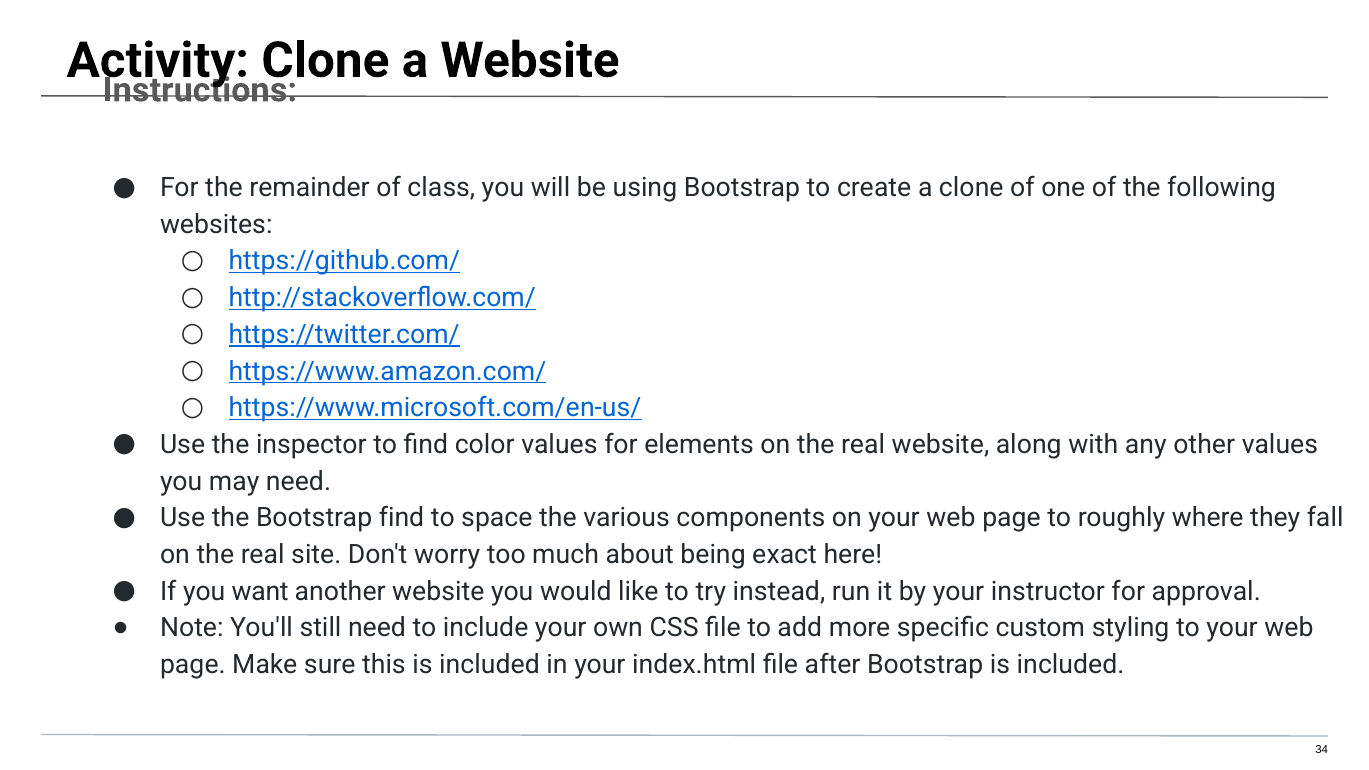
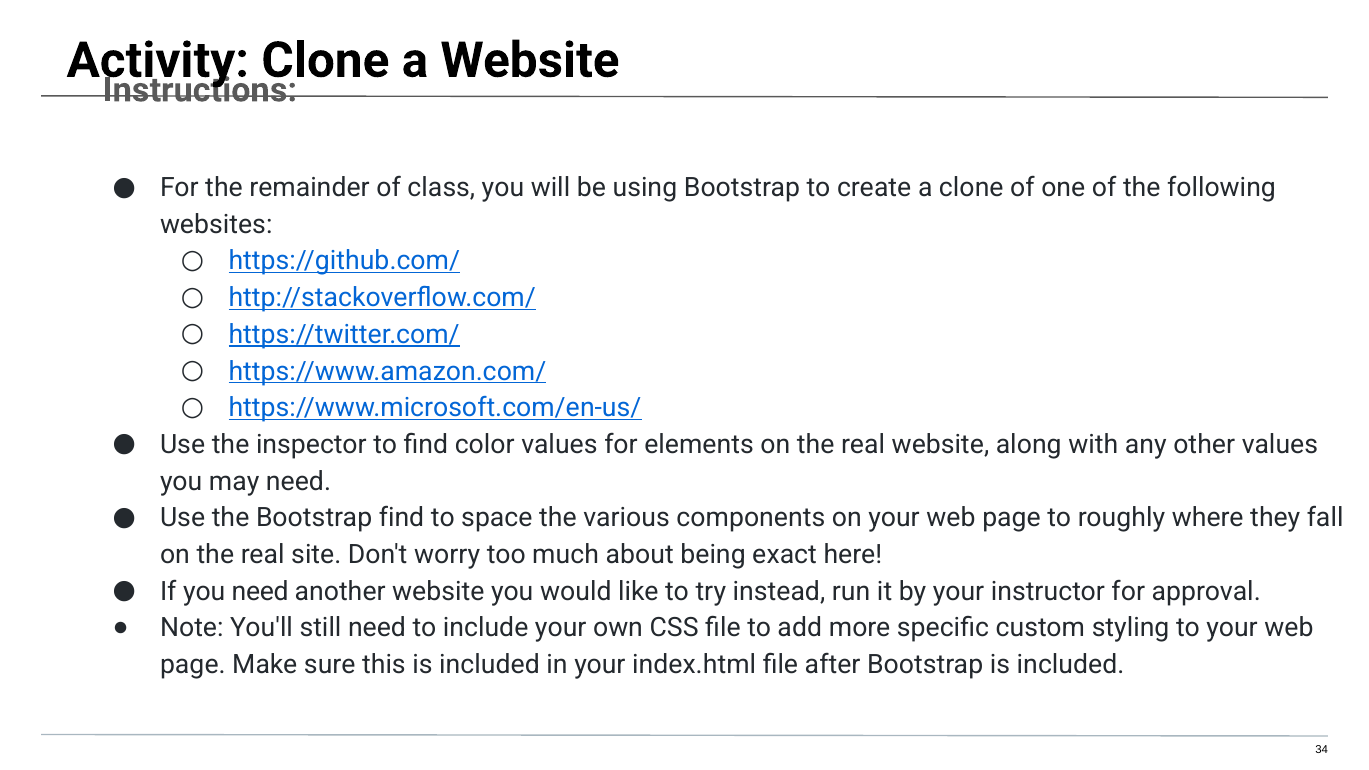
you want: want -> need
